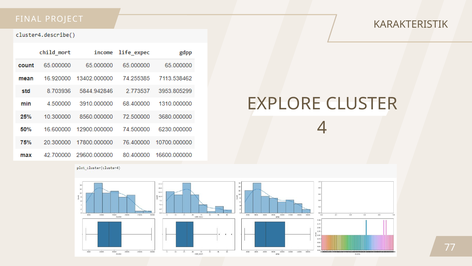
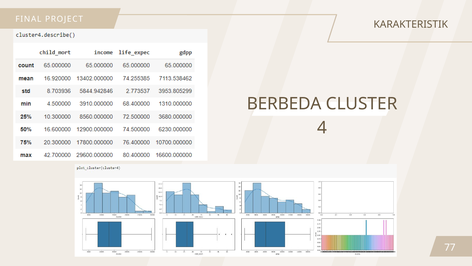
EXPLORE: EXPLORE -> BERBEDA
